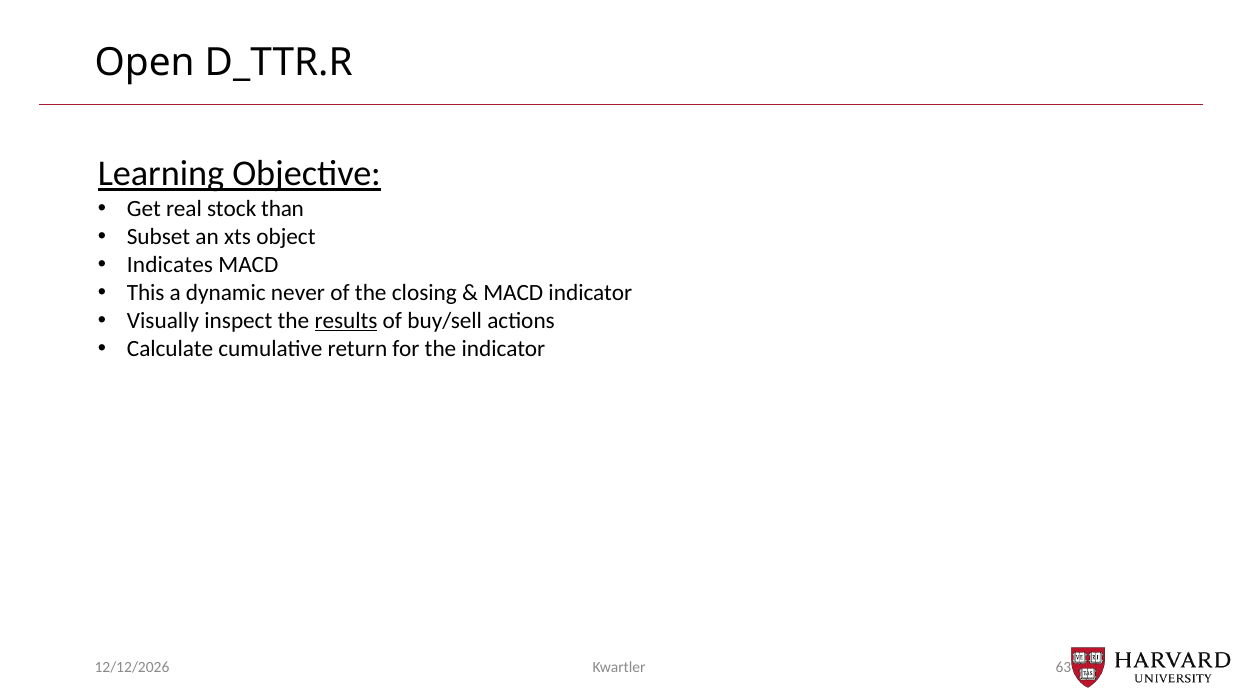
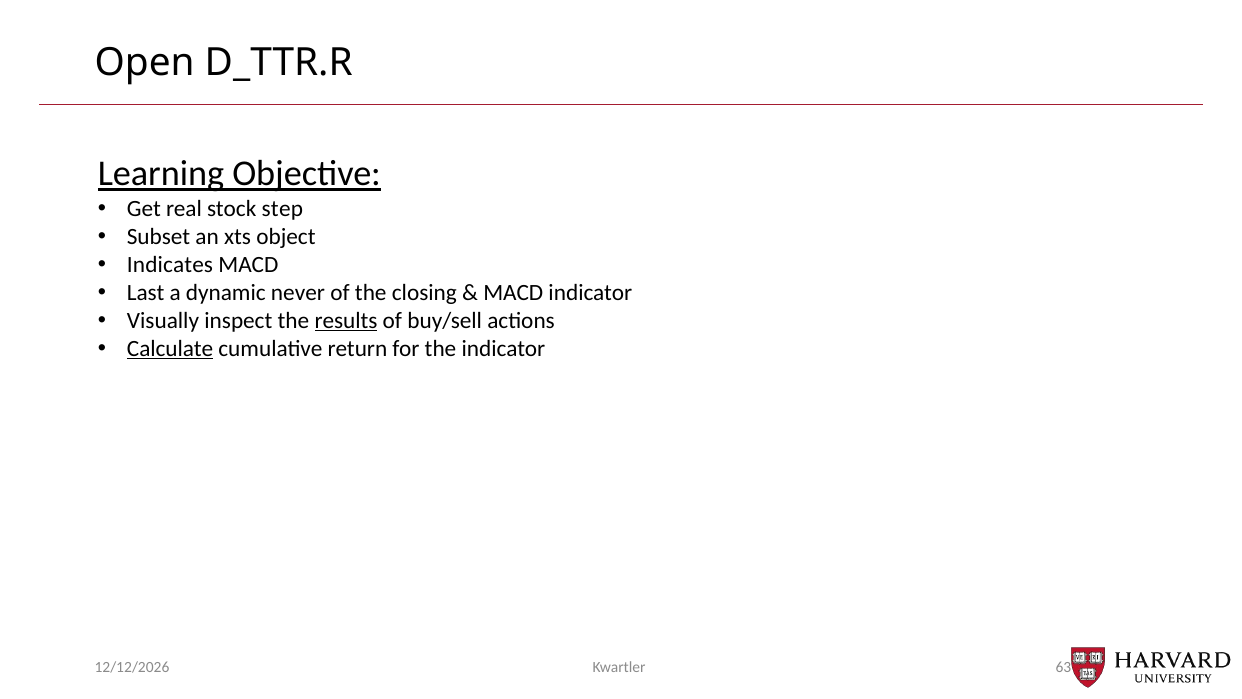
than: than -> step
This: This -> Last
Calculate underline: none -> present
